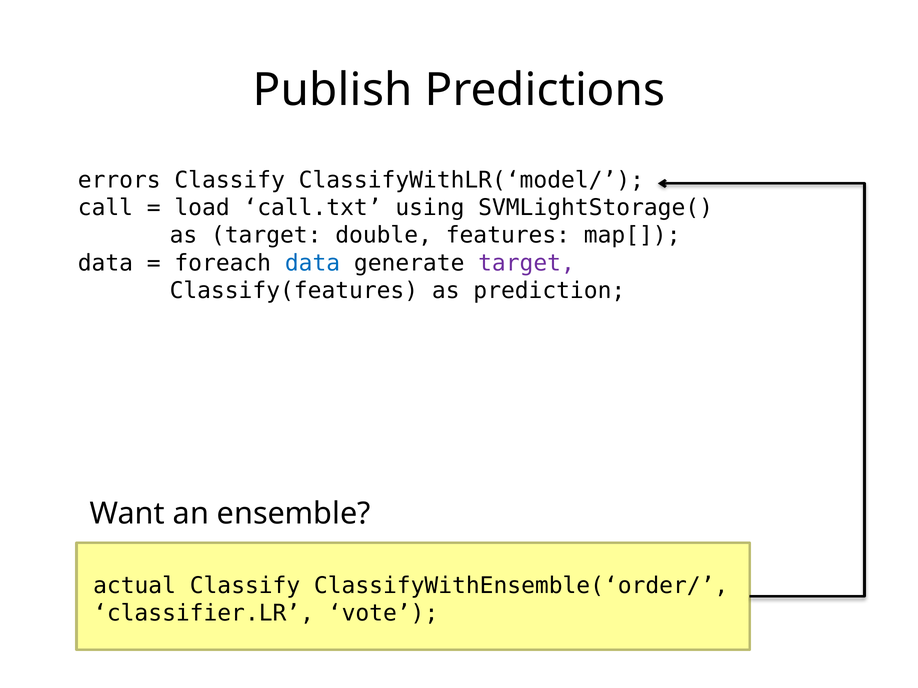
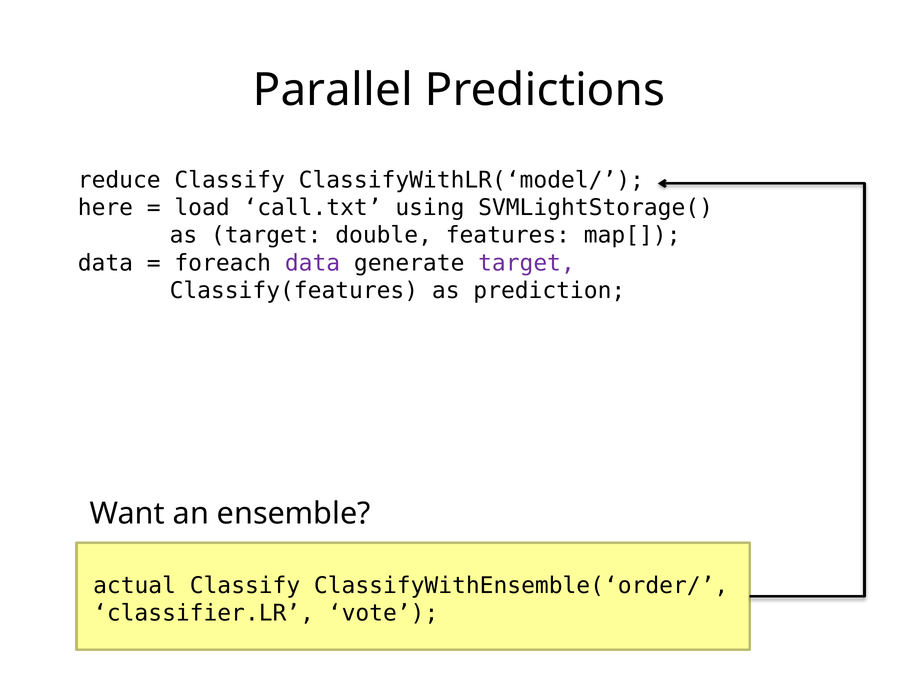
Publish: Publish -> Parallel
errors: errors -> reduce
call: call -> here
data at (313, 263) colour: blue -> purple
